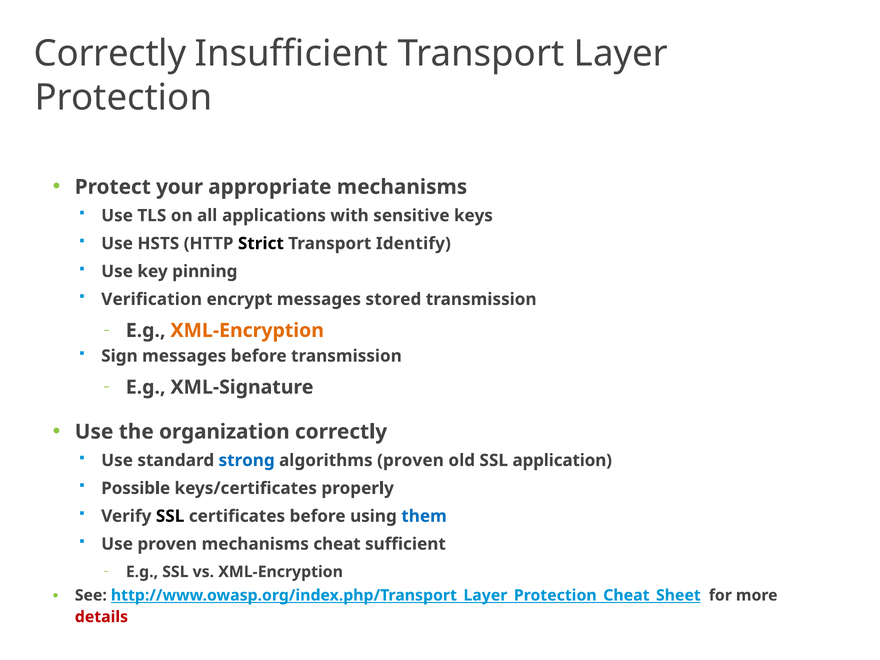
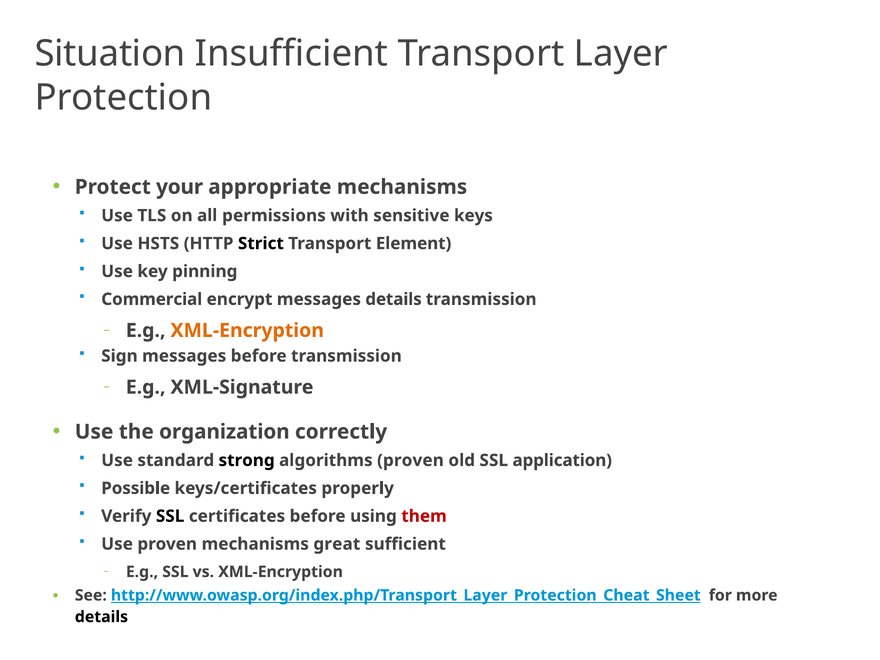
Correctly at (110, 54): Correctly -> Situation
applications: applications -> permissions
Identify: Identify -> Element
Verification: Verification -> Commercial
messages stored: stored -> details
strong colour: blue -> black
them colour: blue -> red
cheat: cheat -> great
details at (101, 617) colour: red -> black
